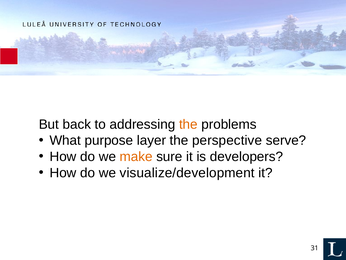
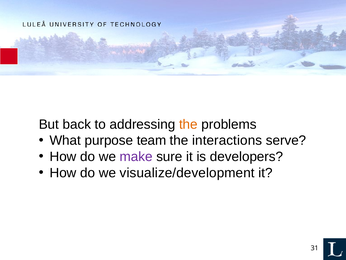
layer: layer -> team
perspective: perspective -> interactions
make colour: orange -> purple
